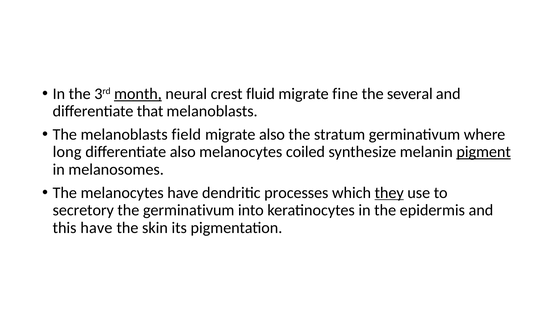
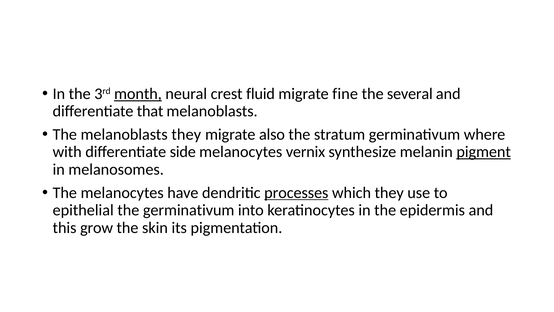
melanoblasts field: field -> they
long: long -> with
differentiate also: also -> side
coiled: coiled -> vernix
processes underline: none -> present
they at (389, 192) underline: present -> none
secretory: secretory -> epithelial
this have: have -> grow
